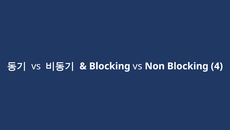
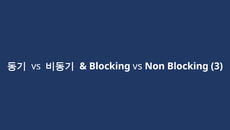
4: 4 -> 3
